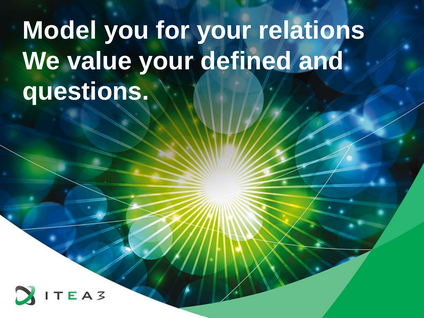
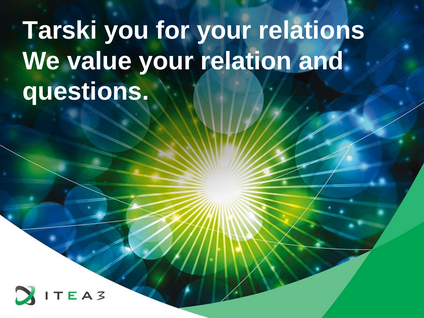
Model: Model -> Tarski
defined: defined -> relation
